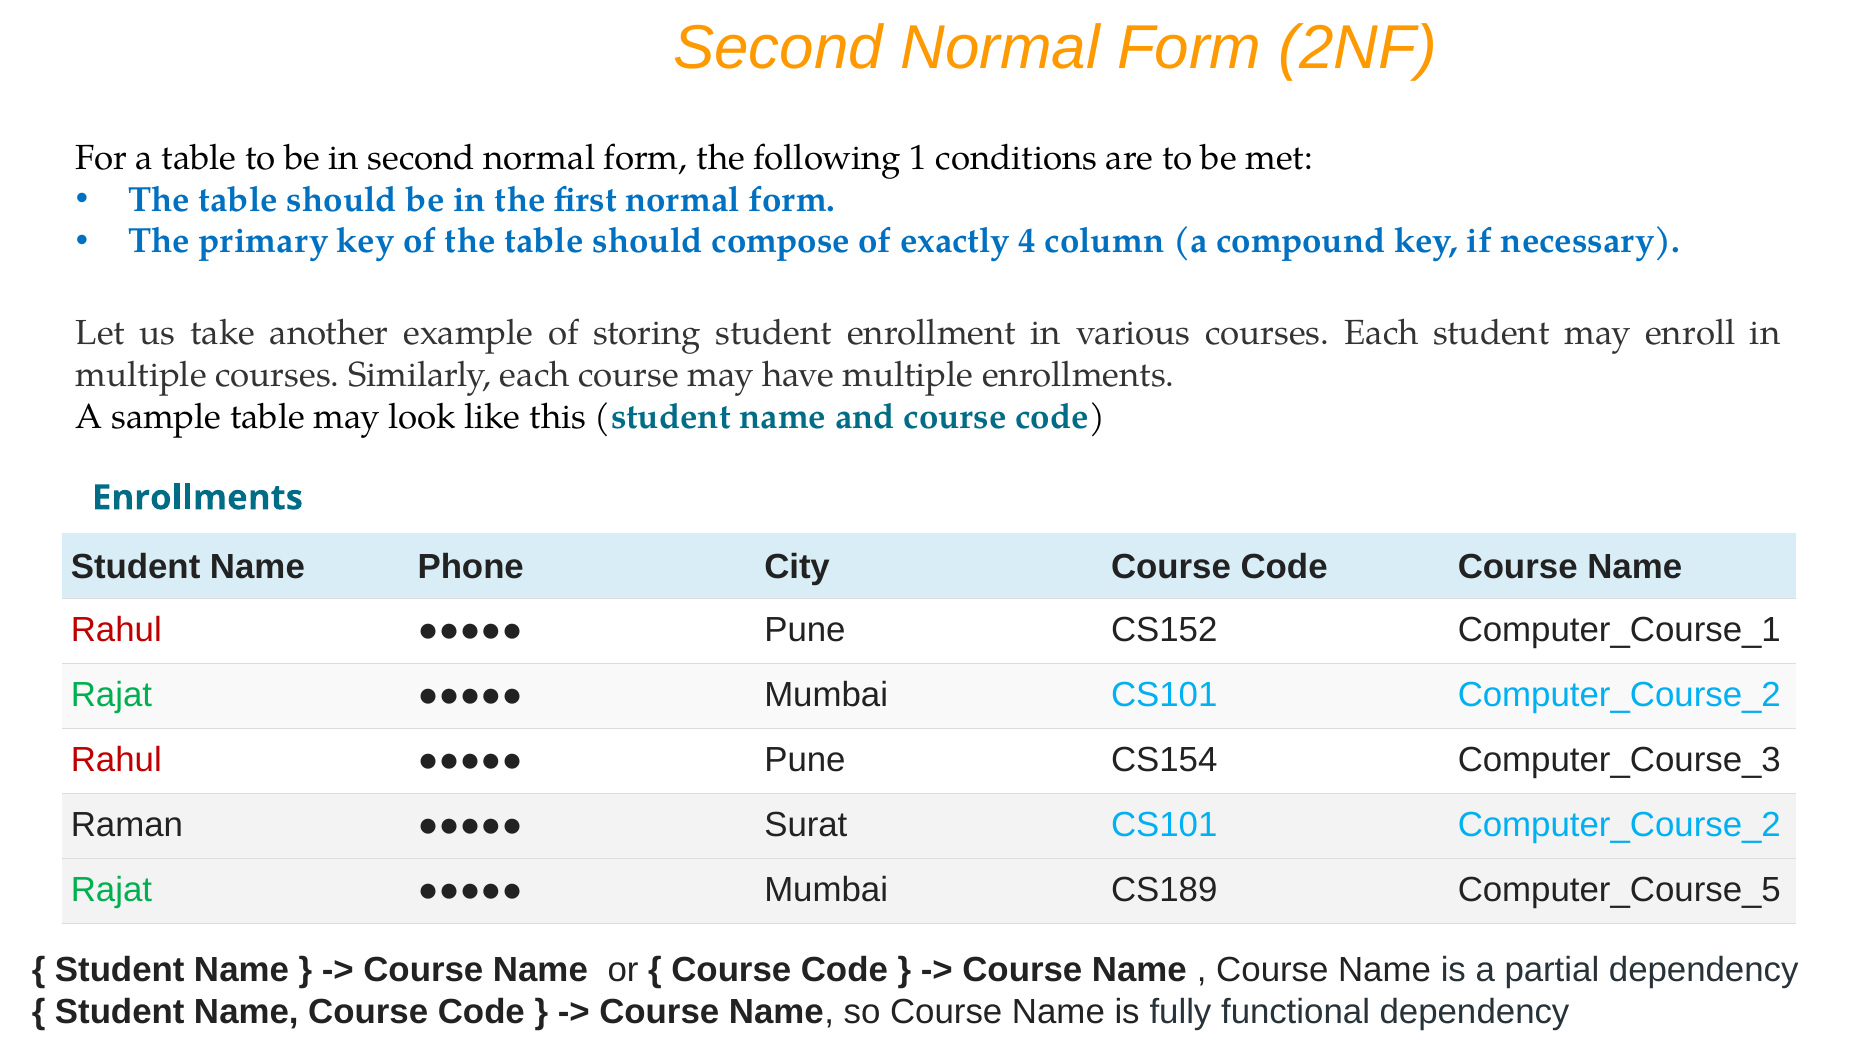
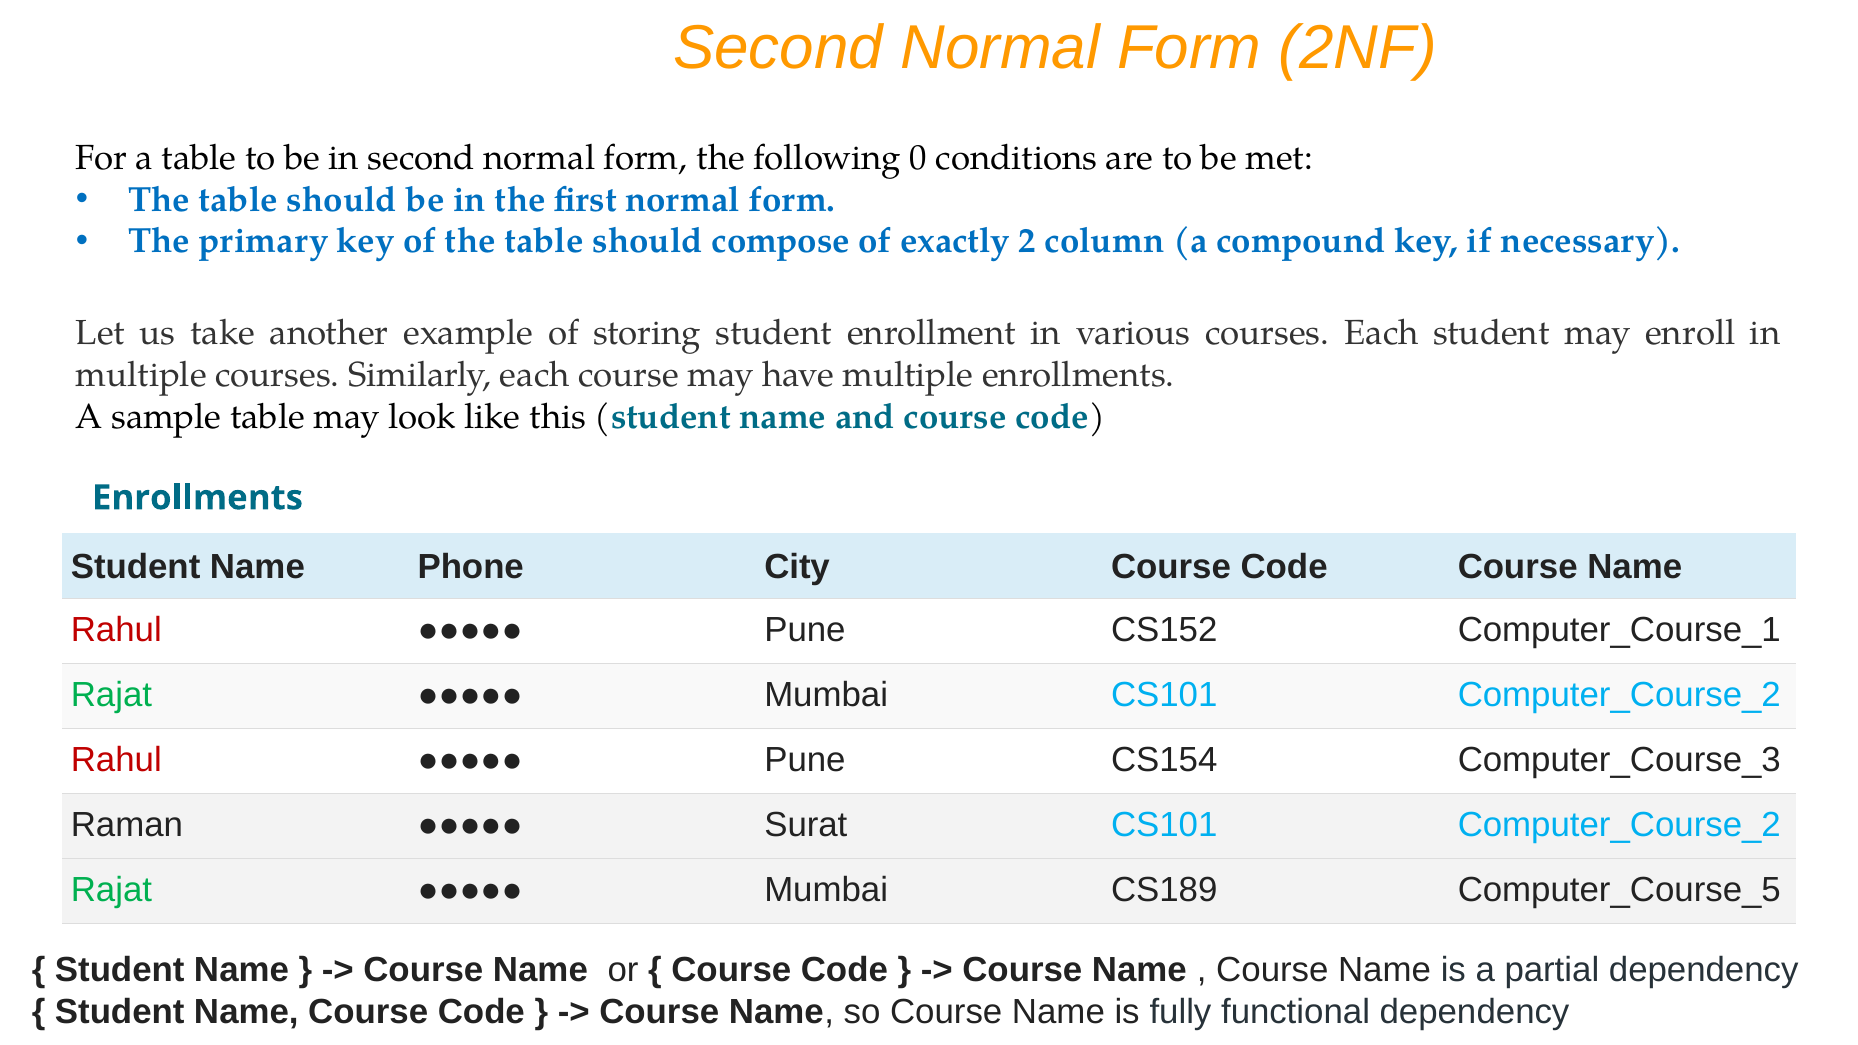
1: 1 -> 0
4: 4 -> 2
